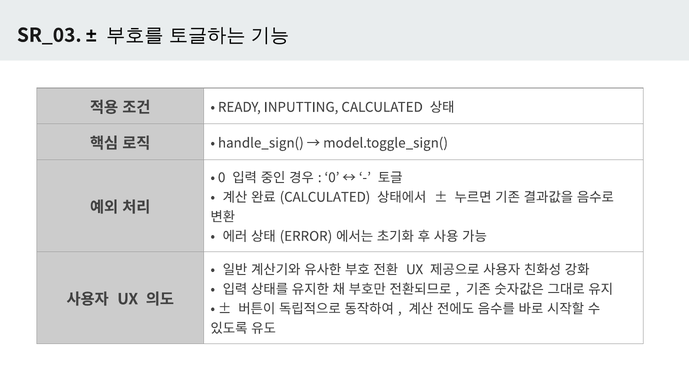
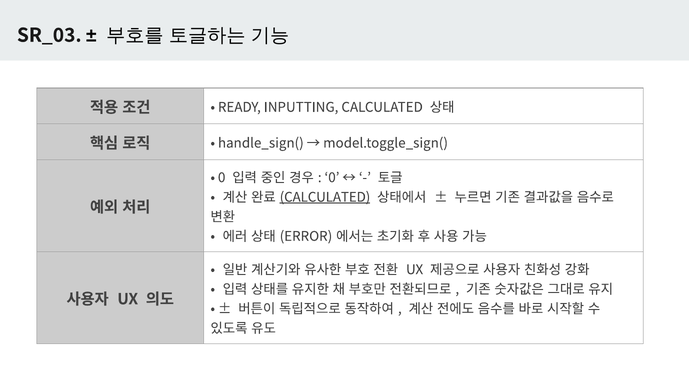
CALCULATED at (325, 197) underline: none -> present
